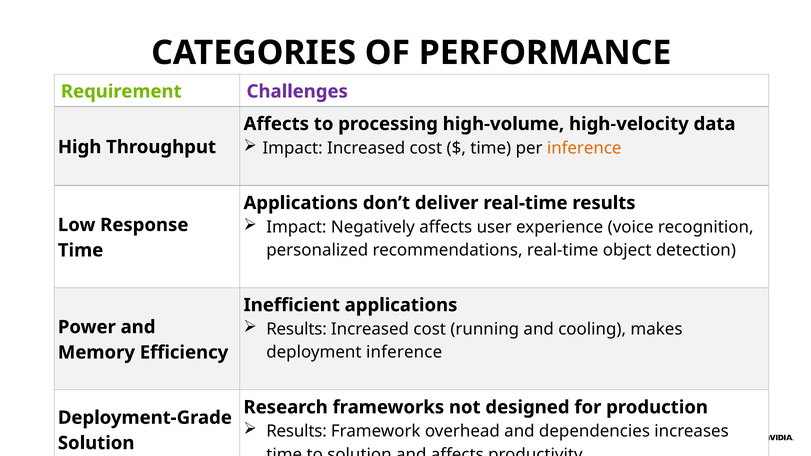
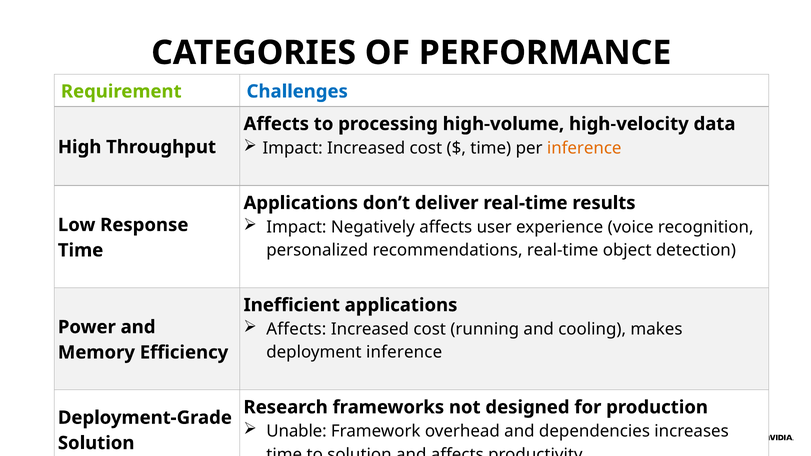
Challenges colour: purple -> blue
Results at (297, 329): Results -> Affects
Results at (297, 432): Results -> Unable
